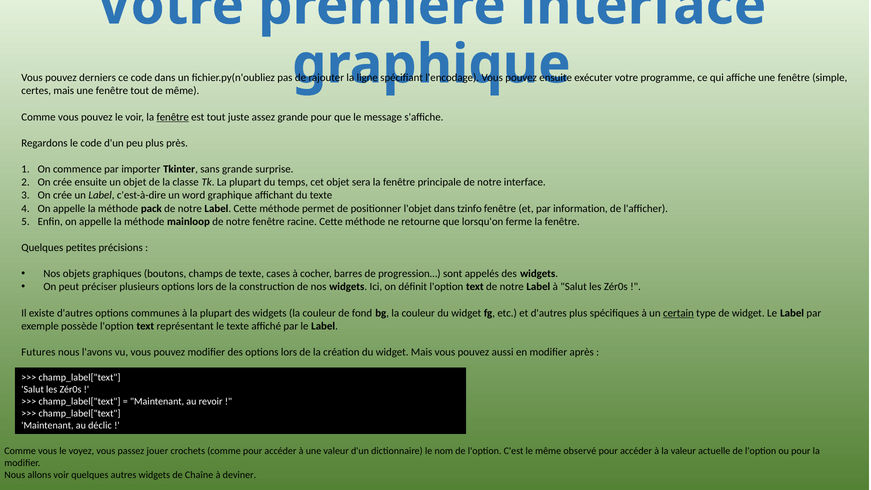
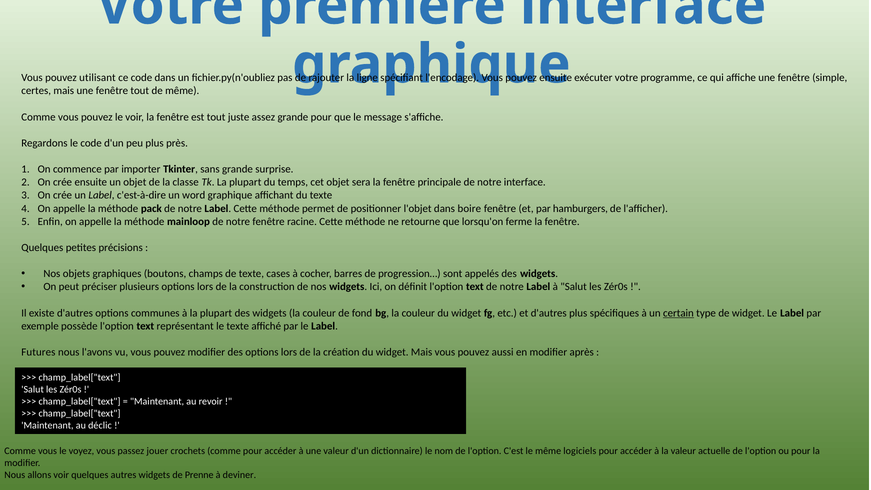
derniers: derniers -> utilisant
fenêtre at (173, 117) underline: present -> none
tzinfo: tzinfo -> boire
information: information -> hamburgers
observé: observé -> logiciels
Chaîne: Chaîne -> Prenne
